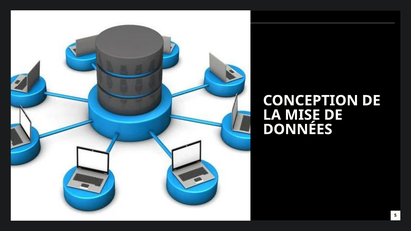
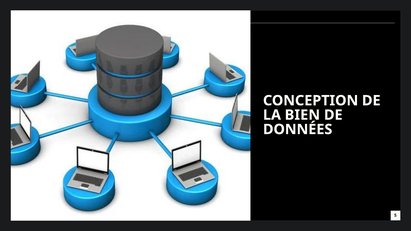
MISE: MISE -> BIEN
